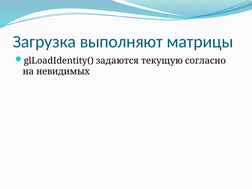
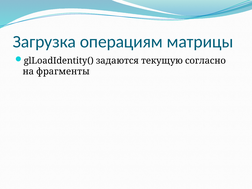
выполняют: выполняют -> операциям
невидимых: невидимых -> фрагменты
